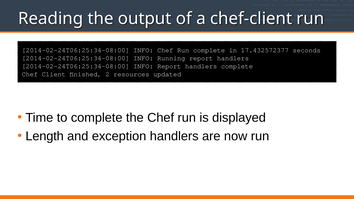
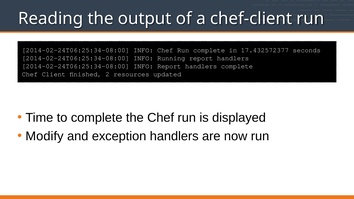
Length: Length -> Modify
